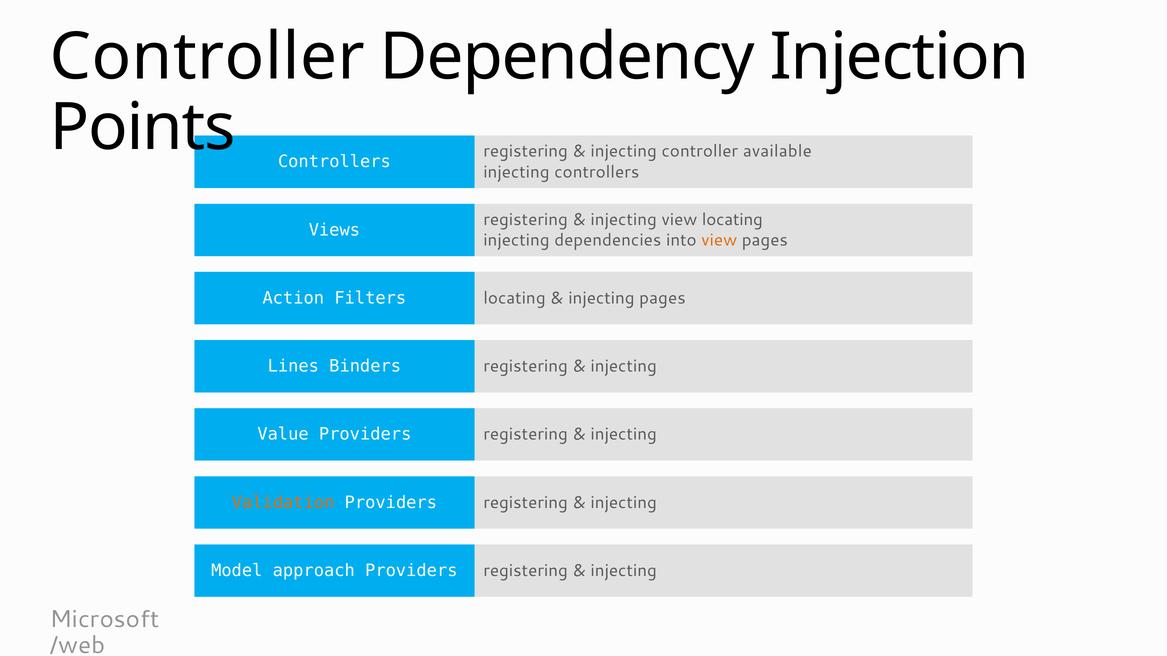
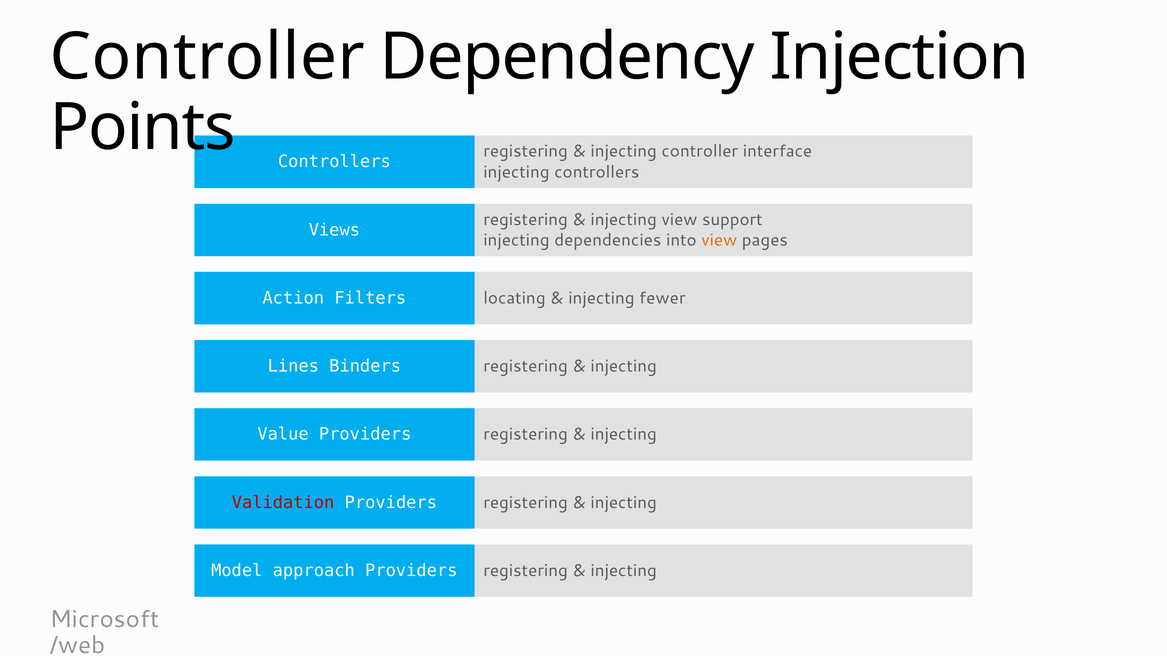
available: available -> interface
view locating: locating -> support
injecting pages: pages -> fewer
Validation colour: orange -> red
